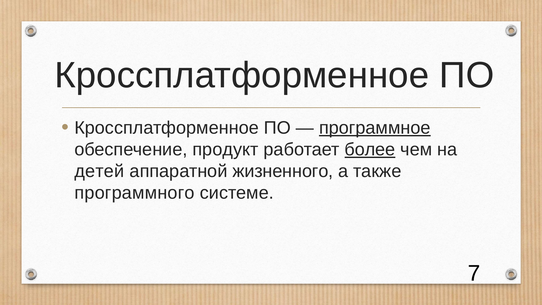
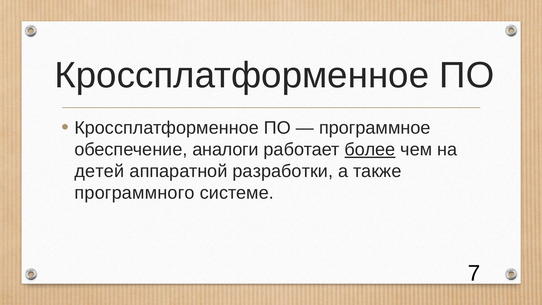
программное underline: present -> none
продукт: продукт -> аналоги
жизненного: жизненного -> разработки
